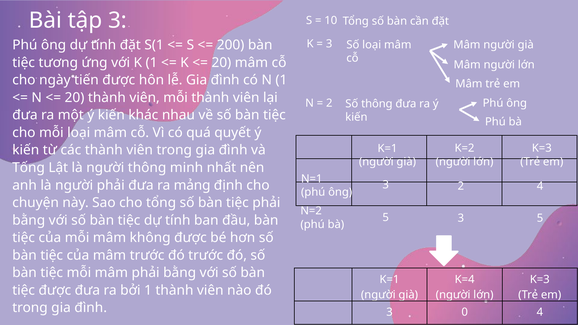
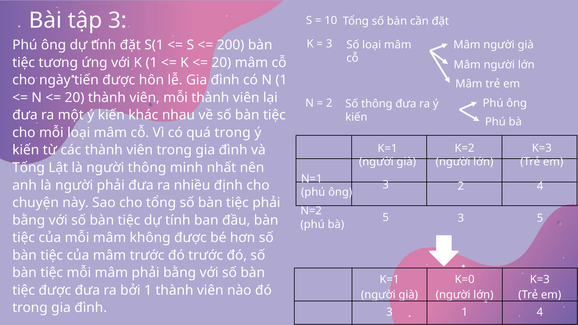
quá quyết: quyết -> trong
mảng: mảng -> nhiều
K=4: K=4 -> K=0
3 0: 0 -> 1
